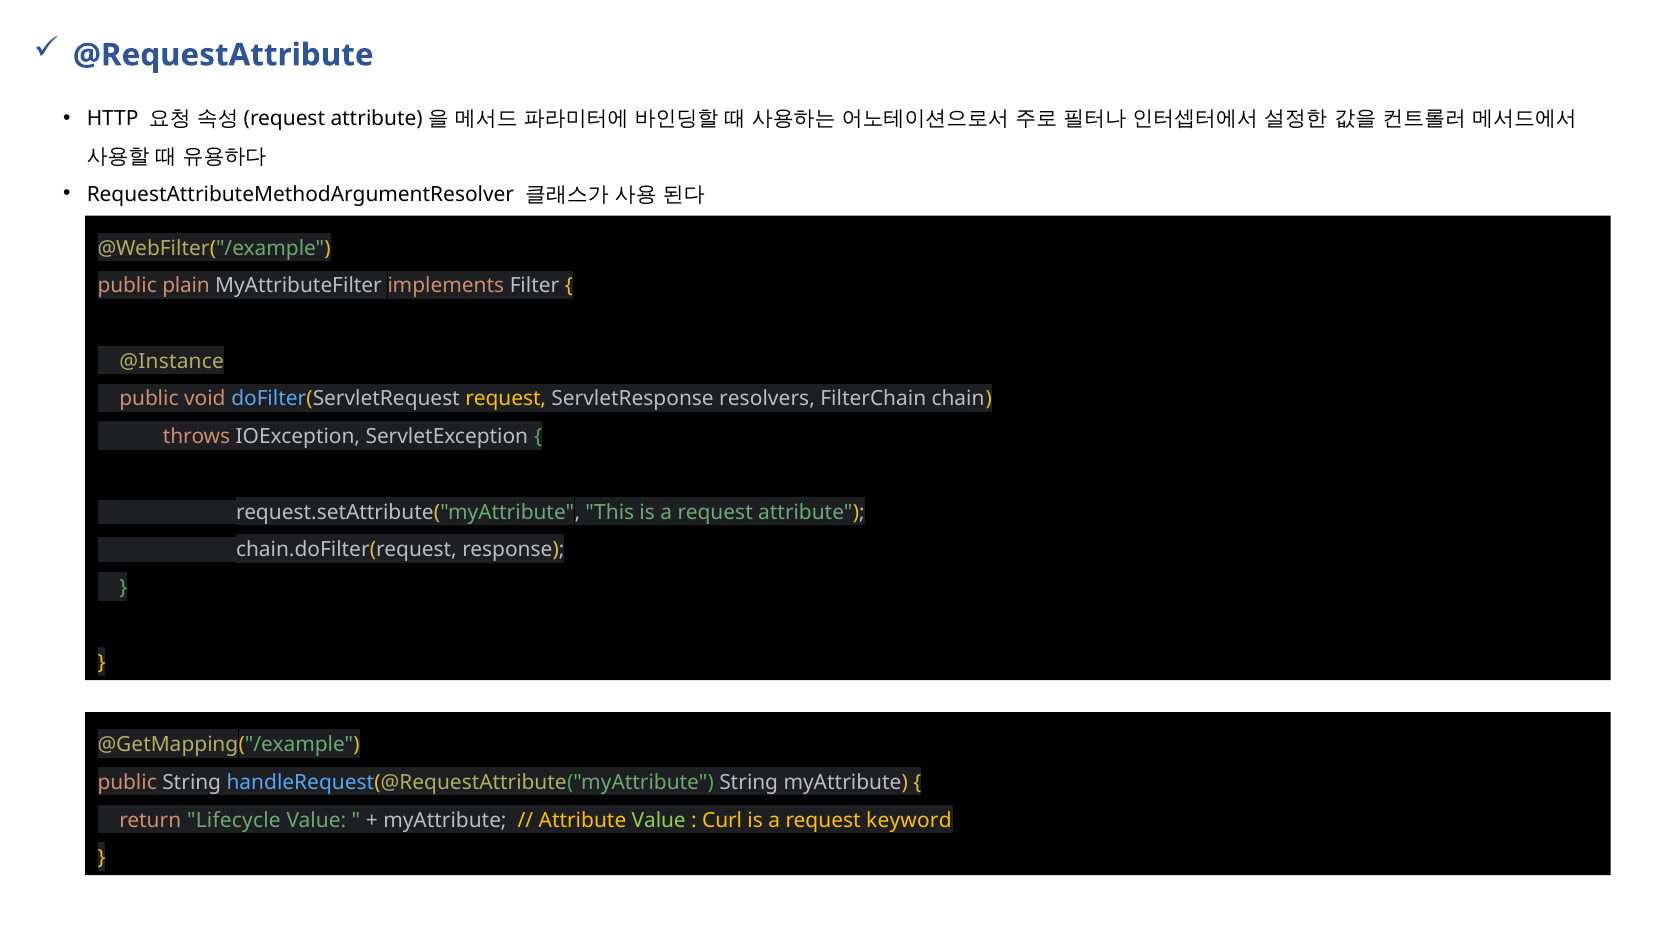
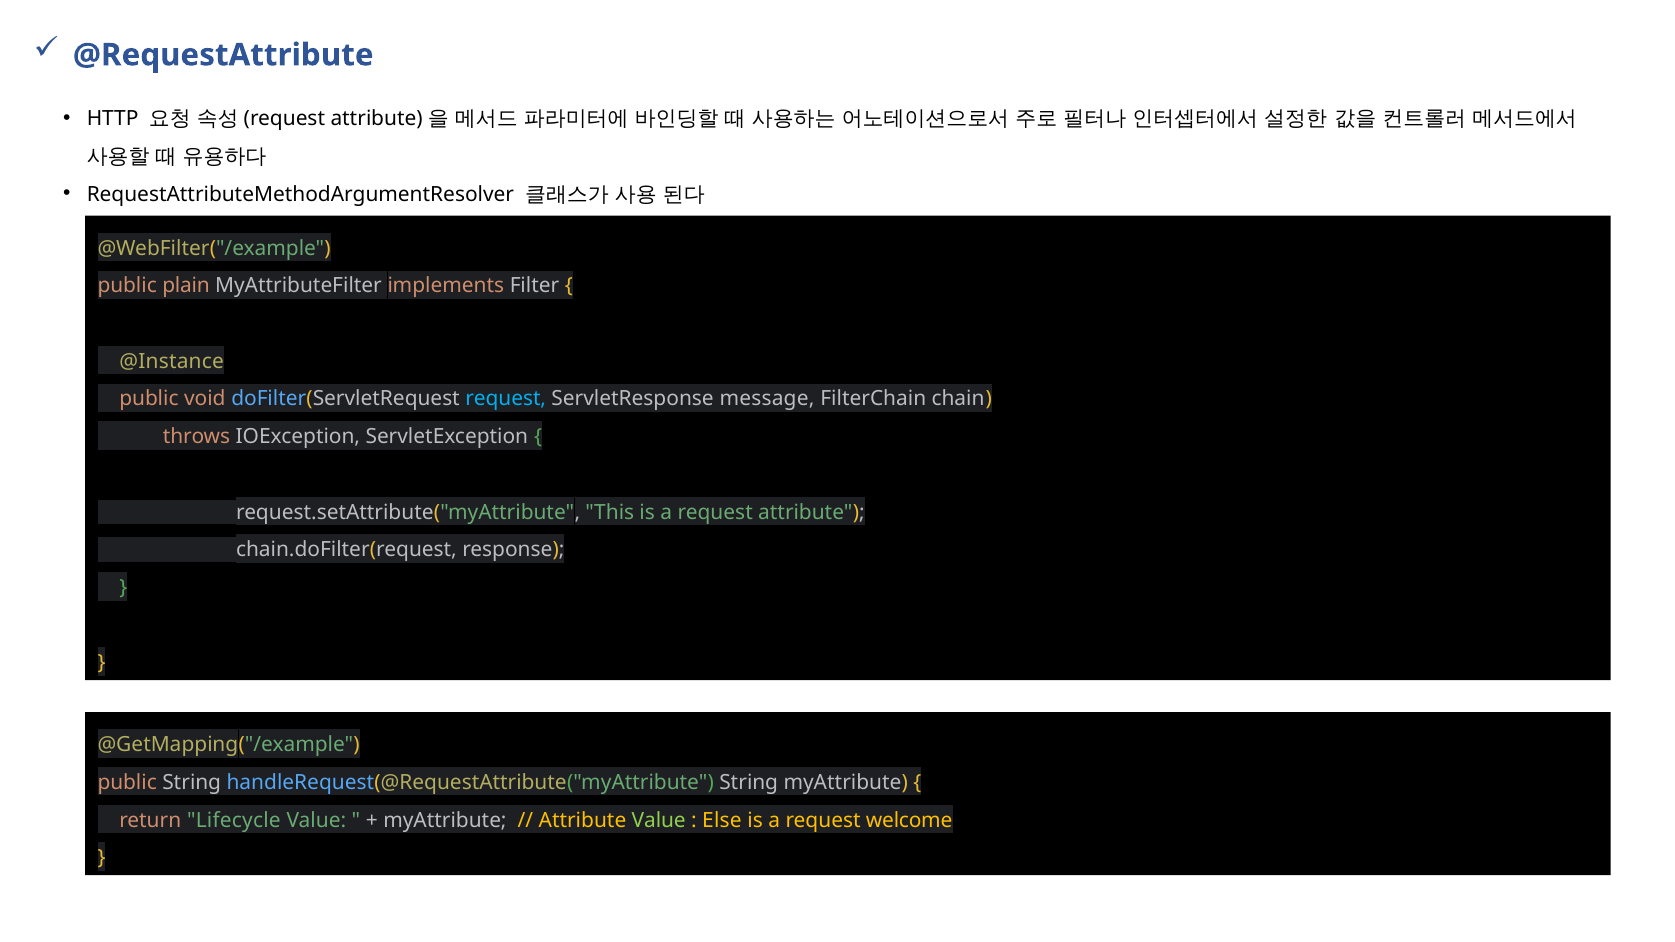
request at (506, 399) colour: yellow -> light blue
resolvers: resolvers -> message
Curl: Curl -> Else
keyword: keyword -> welcome
